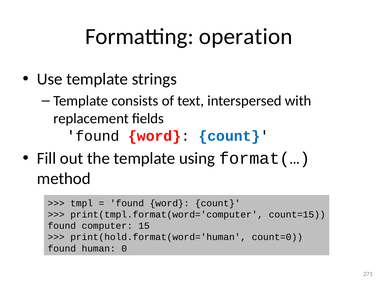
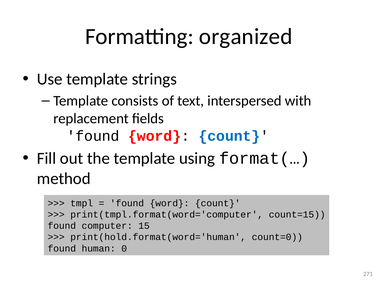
operation: operation -> organized
